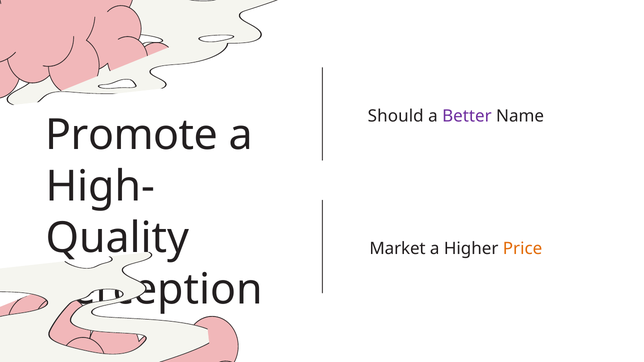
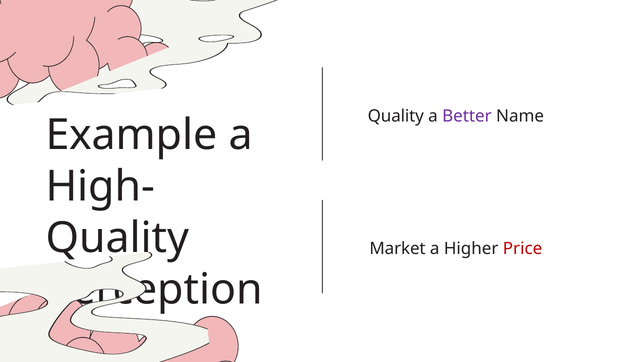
Should at (396, 116): Should -> Quality
Promote: Promote -> Example
Price colour: orange -> red
